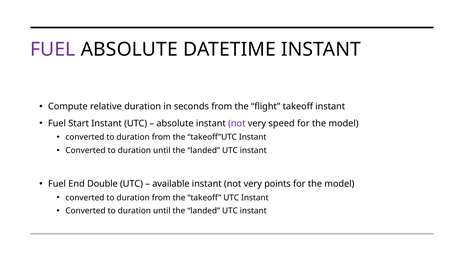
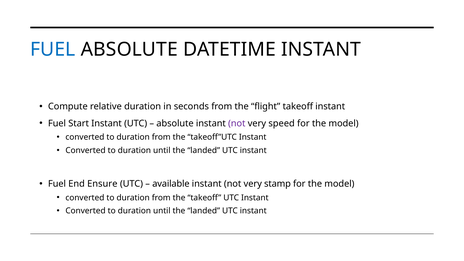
FUEL at (53, 49) colour: purple -> blue
Double: Double -> Ensure
points: points -> stamp
